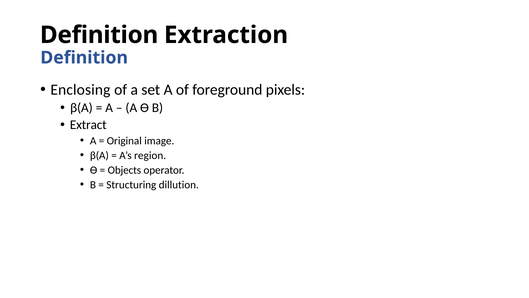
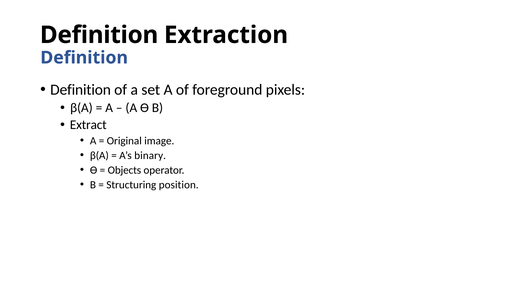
Enclosing at (80, 89): Enclosing -> Definition
region: region -> binary
dillution: dillution -> position
